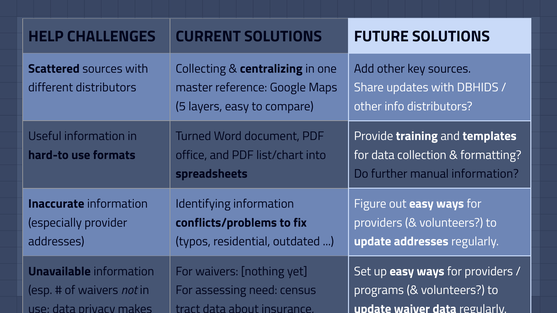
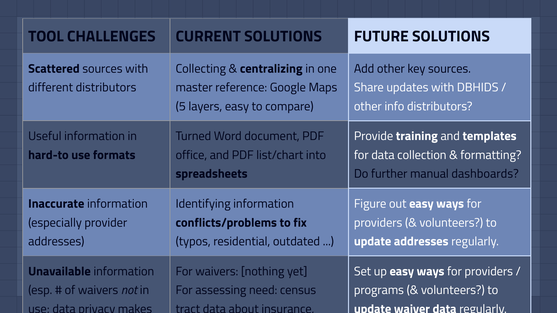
HELP: HELP -> TOOL
manual information: information -> dashboards
